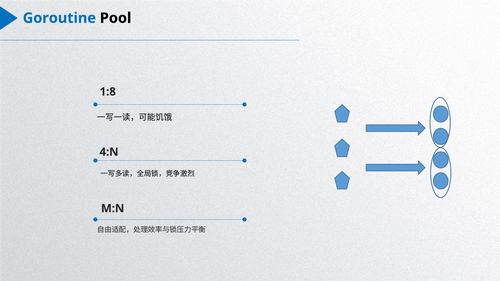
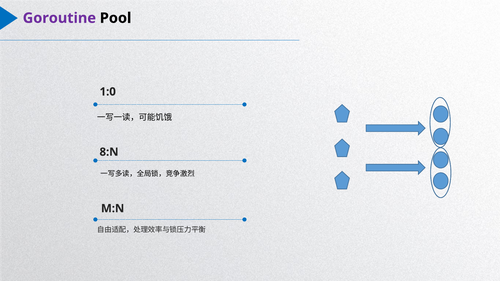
Goroutine colour: blue -> purple
1:8: 1:8 -> 1:0
4:N: 4:N -> 8:N
